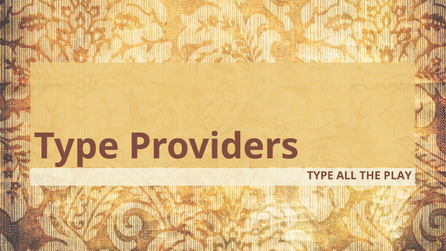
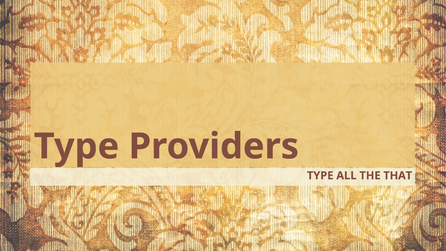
PLAY: PLAY -> THAT
